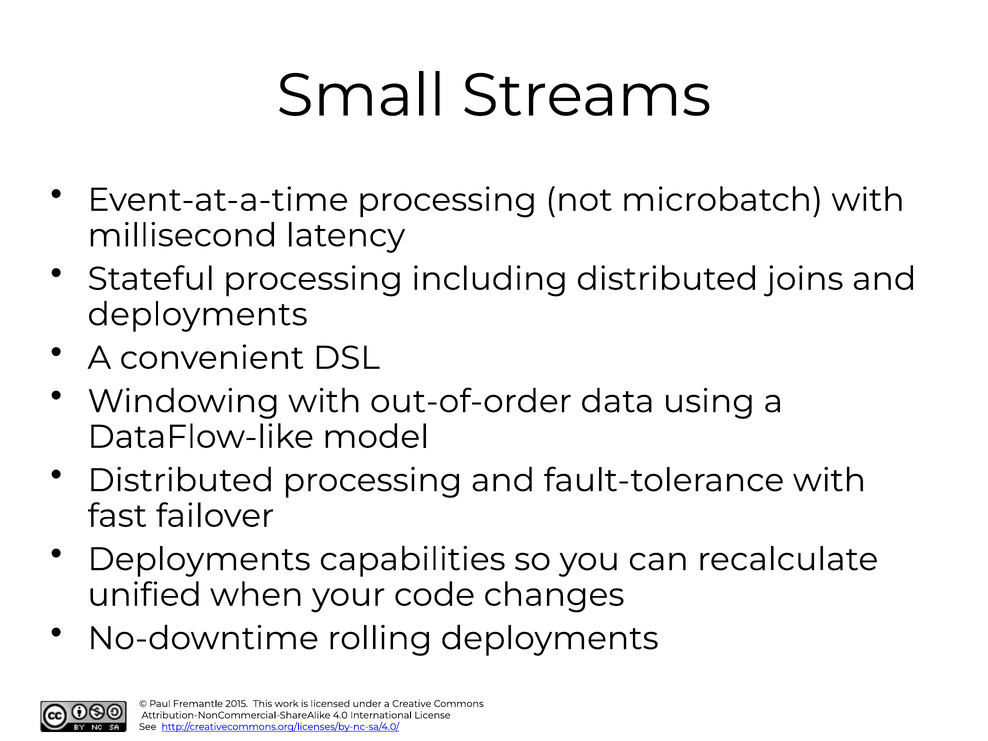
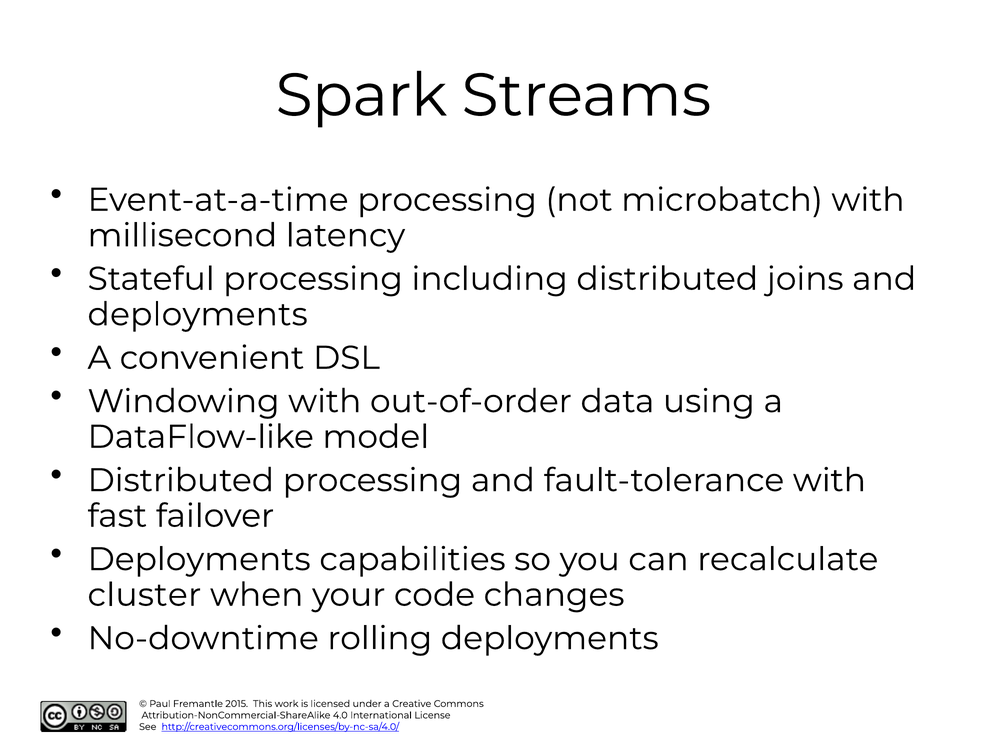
Small: Small -> Spark
unified: unified -> cluster
